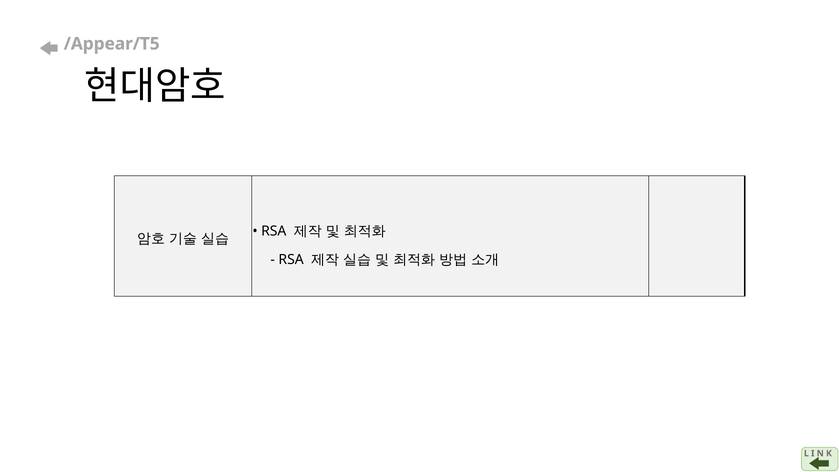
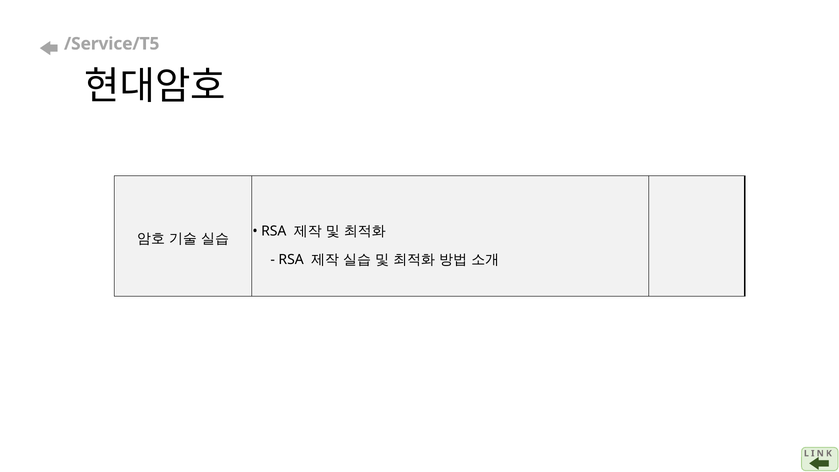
/Appear/T5: /Appear/T5 -> /Service/T5
